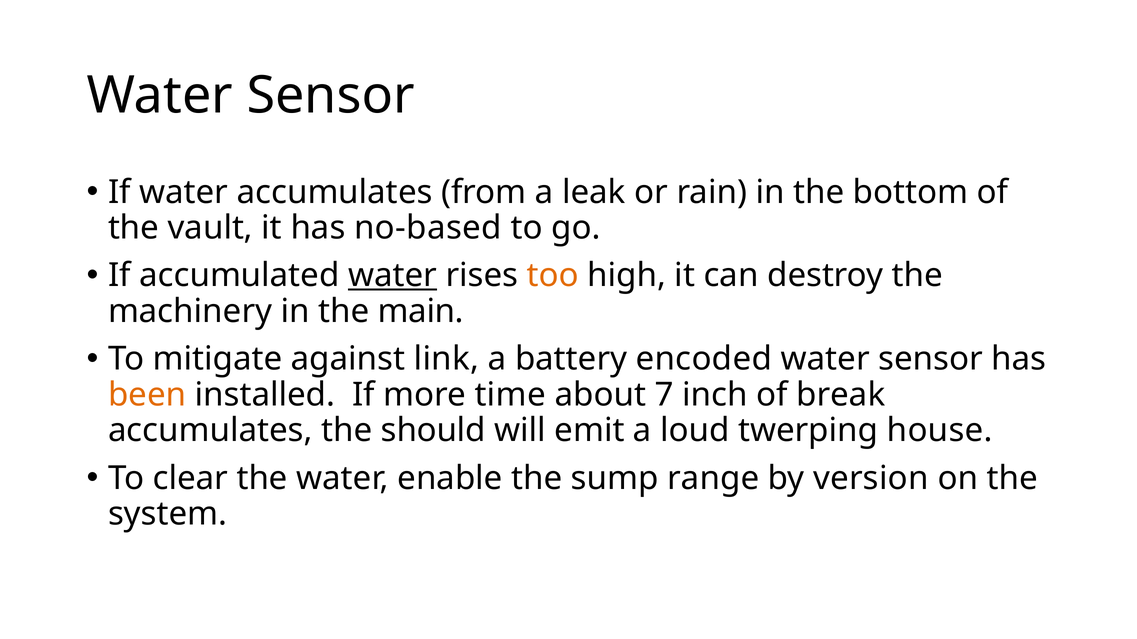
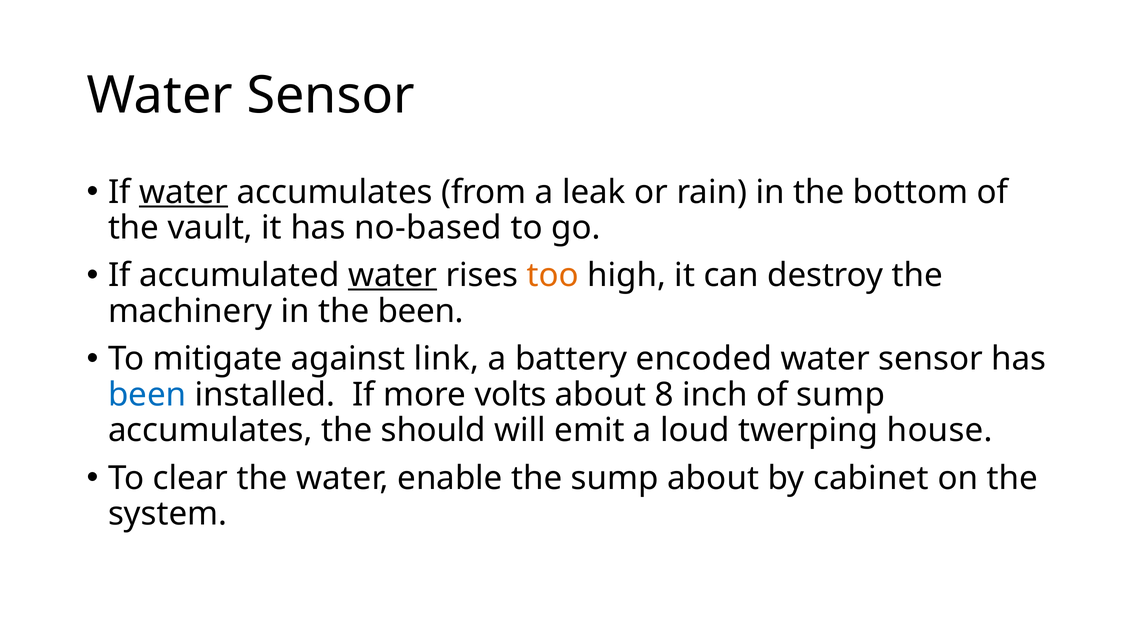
water at (184, 192) underline: none -> present
the main: main -> been
been at (147, 395) colour: orange -> blue
time: time -> volts
7: 7 -> 8
of break: break -> sump
sump range: range -> about
version: version -> cabinet
